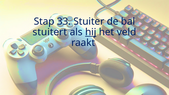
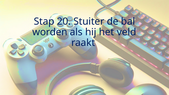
33: 33 -> 20
stuitert: stuitert -> worden
hij underline: present -> none
